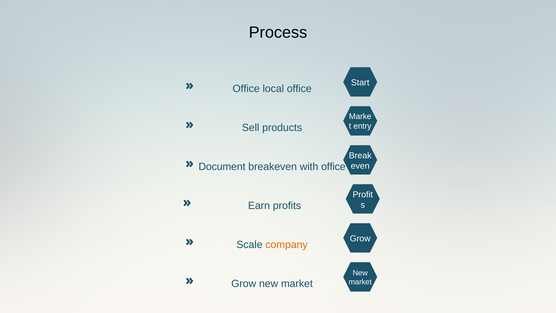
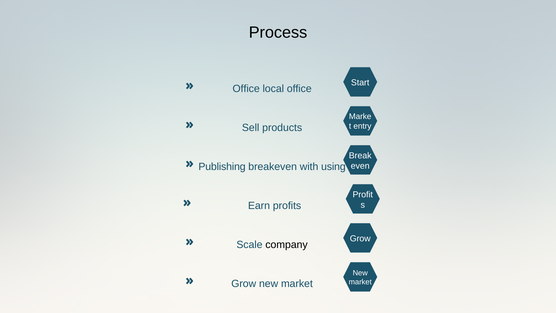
Document: Document -> Publishing
with office: office -> using
company colour: orange -> black
